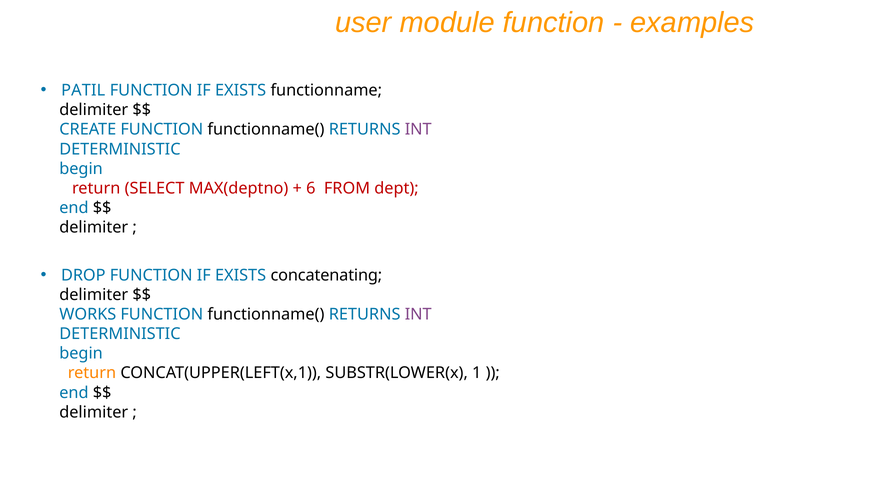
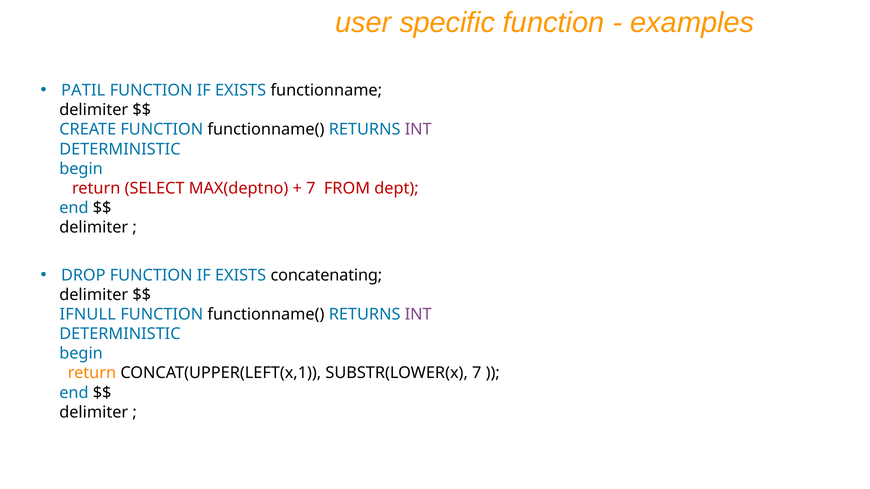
module: module -> specific
6 at (311, 188): 6 -> 7
WORKS: WORKS -> IFNULL
SUBSTR(LOWER(x 1: 1 -> 7
